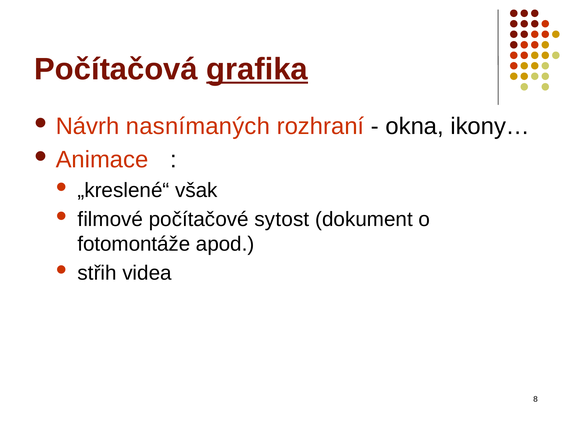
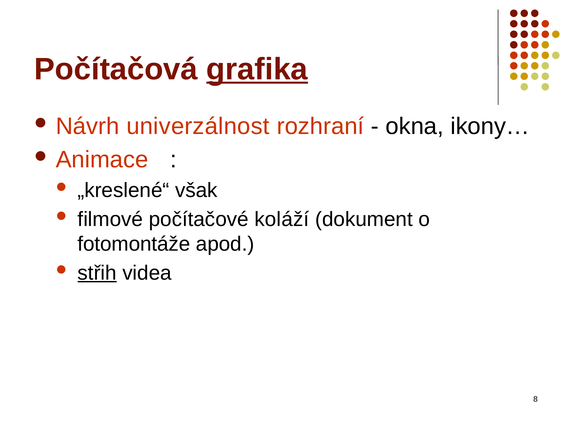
nasnímaných: nasnímaných -> univerzálnost
sytost: sytost -> koláží
střih underline: none -> present
